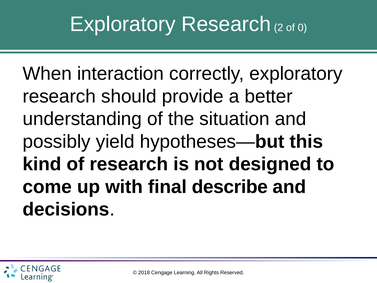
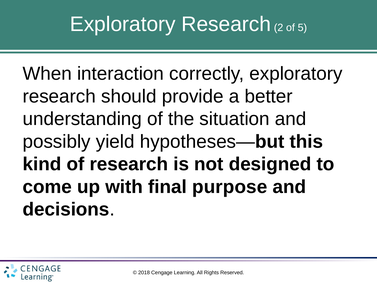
0: 0 -> 5
describe: describe -> purpose
